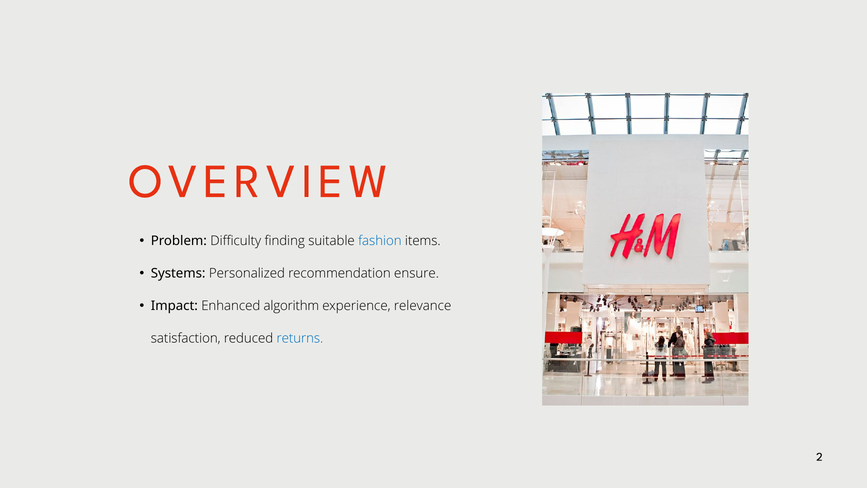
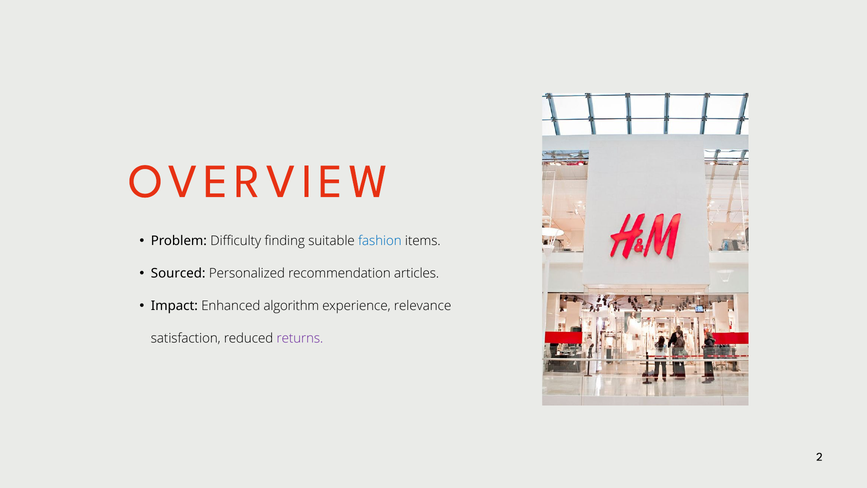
Systems: Systems -> Sourced
ensure: ensure -> articles
returns colour: blue -> purple
